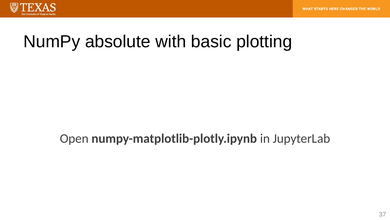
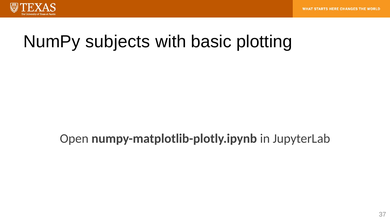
absolute: absolute -> subjects
